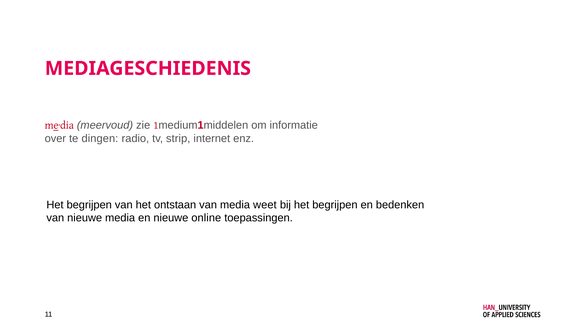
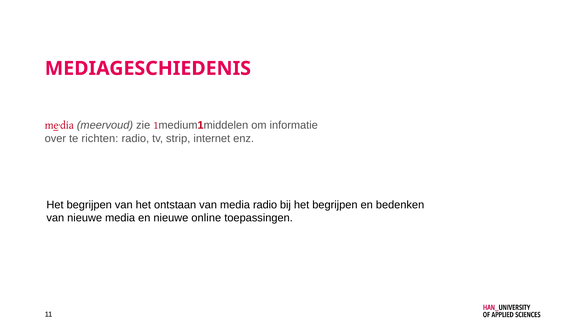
dingen: dingen -> richten
media weet: weet -> radio
